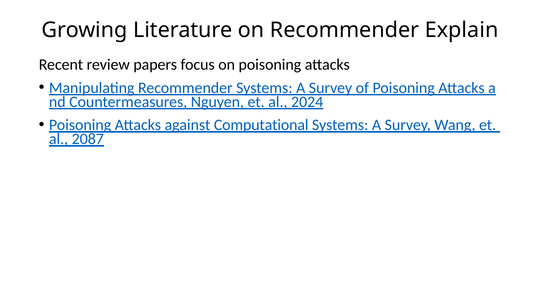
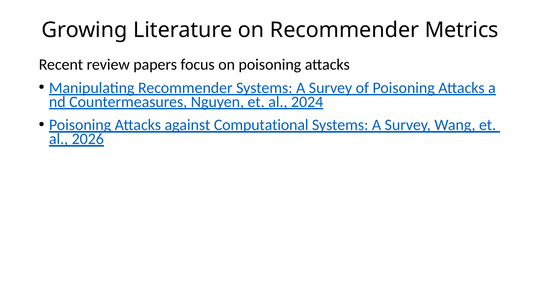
Explain: Explain -> Metrics
2087: 2087 -> 2026
